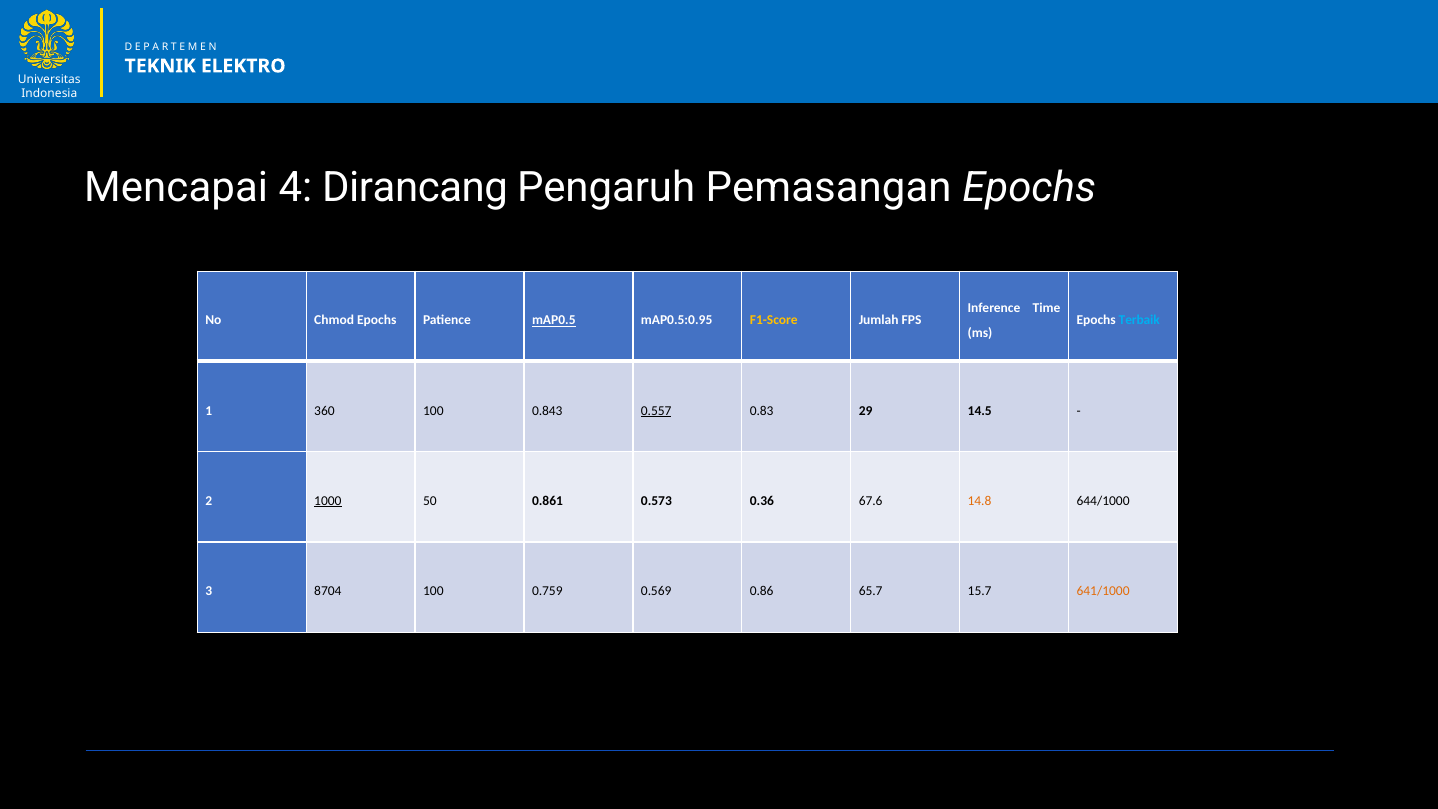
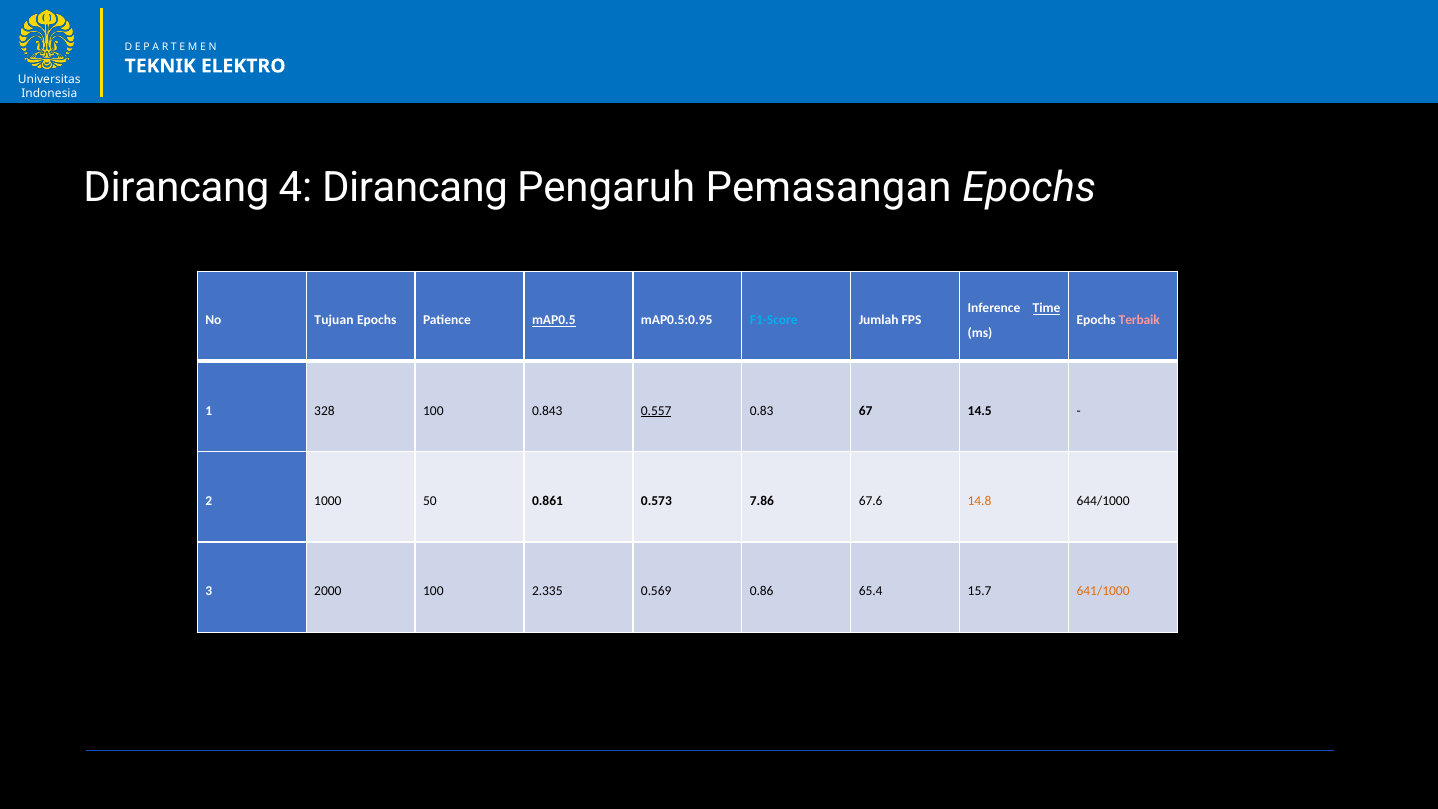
Mencapai at (176, 188): Mencapai -> Dirancang
Time underline: none -> present
Chmod: Chmod -> Tujuan
F1-Score colour: yellow -> light blue
Terbaik colour: light blue -> pink
360: 360 -> 328
29: 29 -> 67
1000 underline: present -> none
0.36: 0.36 -> 7.86
8704: 8704 -> 2000
0.759: 0.759 -> 2.335
65.7: 65.7 -> 65.4
